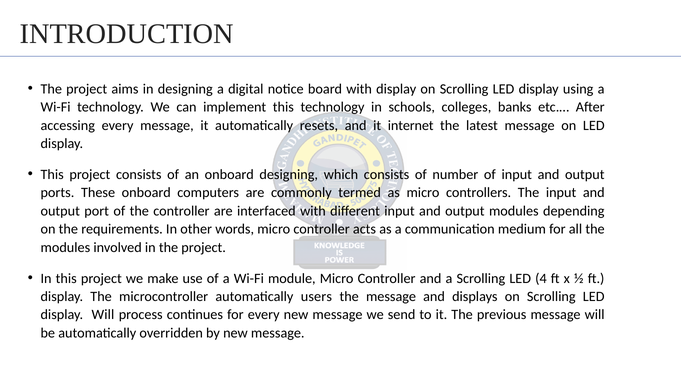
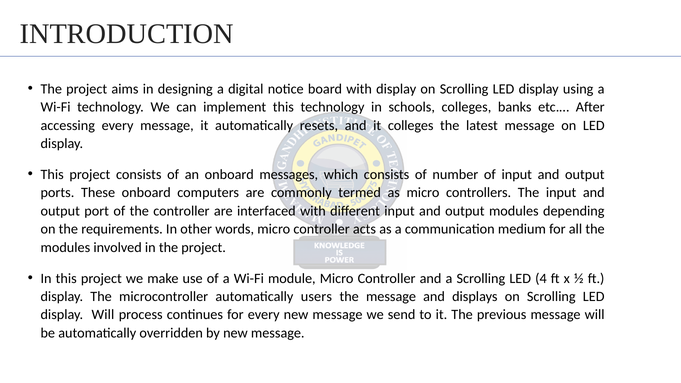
it internet: internet -> colleges
onboard designing: designing -> messages
